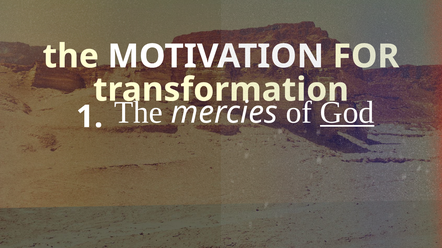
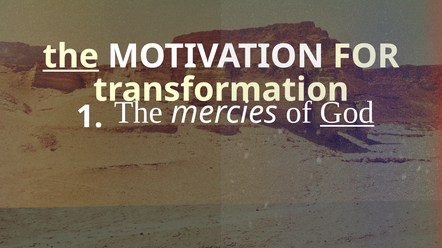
the at (71, 56) underline: none -> present
